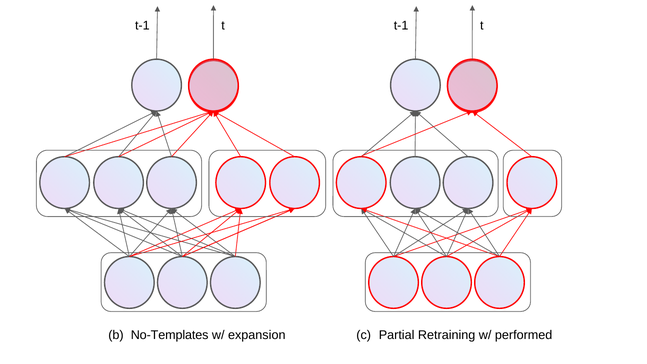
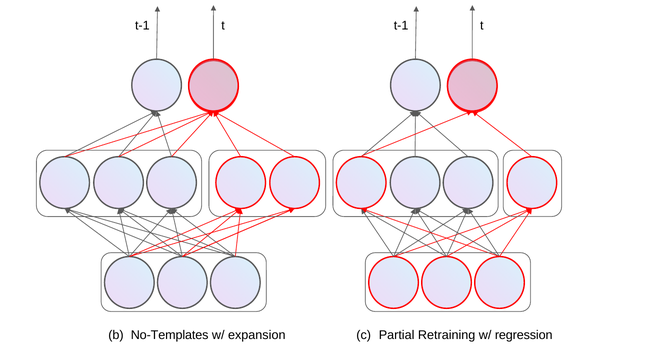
performed: performed -> regression
